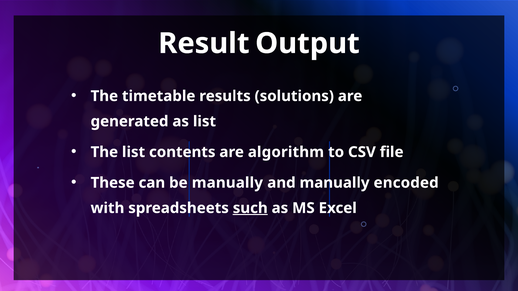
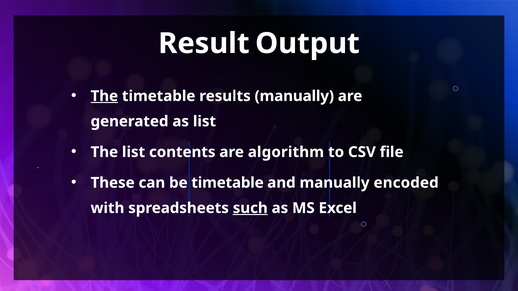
The at (104, 96) underline: none -> present
results solutions: solutions -> manually
be manually: manually -> timetable
